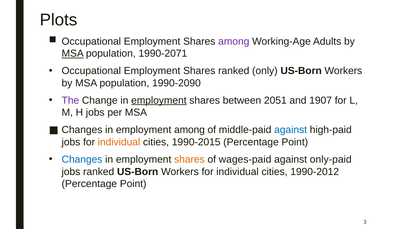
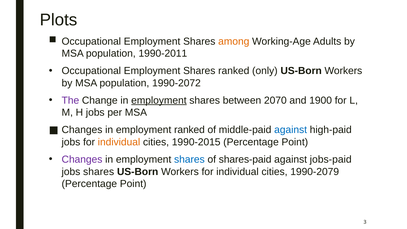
among at (234, 41) colour: purple -> orange
MSA at (73, 54) underline: present -> none
1990-2071: 1990-2071 -> 1990-2011
1990-2090: 1990-2090 -> 1990-2072
2051: 2051 -> 2070
1907: 1907 -> 1900
employment among: among -> ranked
Changes at (82, 159) colour: blue -> purple
shares at (189, 159) colour: orange -> blue
wages-paid: wages-paid -> shares-paid
only-paid: only-paid -> jobs-paid
jobs ranked: ranked -> shares
1990-2012: 1990-2012 -> 1990-2079
